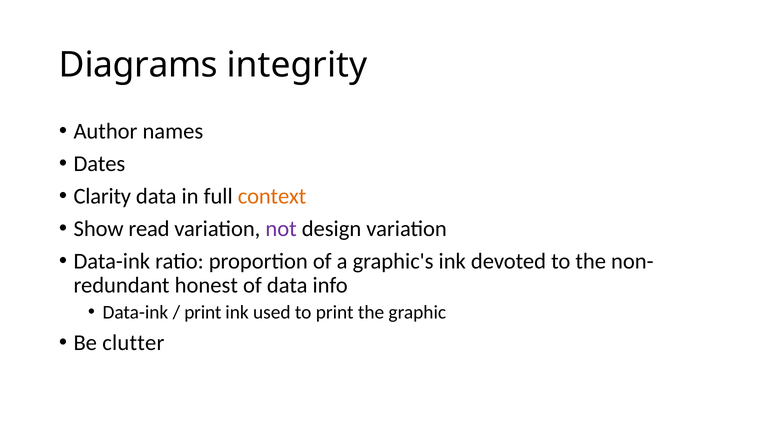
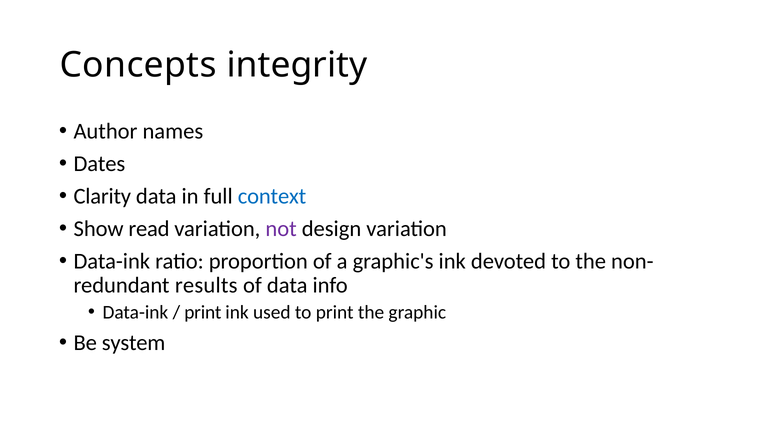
Diagrams: Diagrams -> Concepts
context colour: orange -> blue
honest: honest -> results
clutter: clutter -> system
